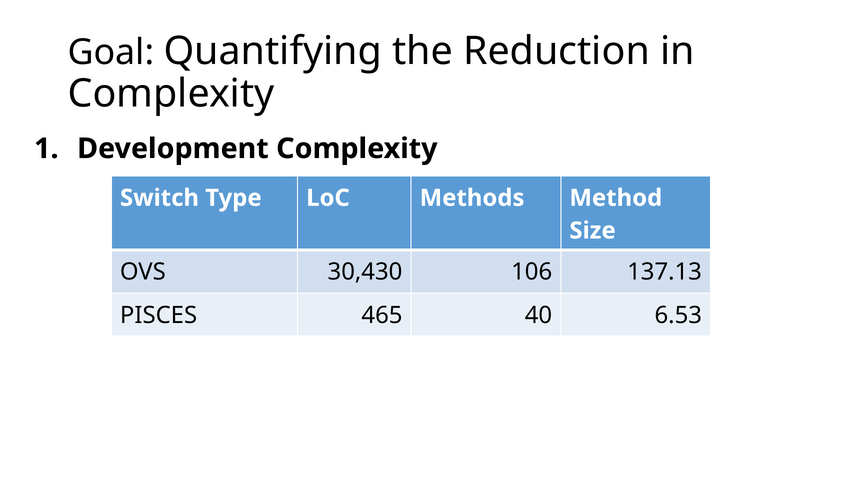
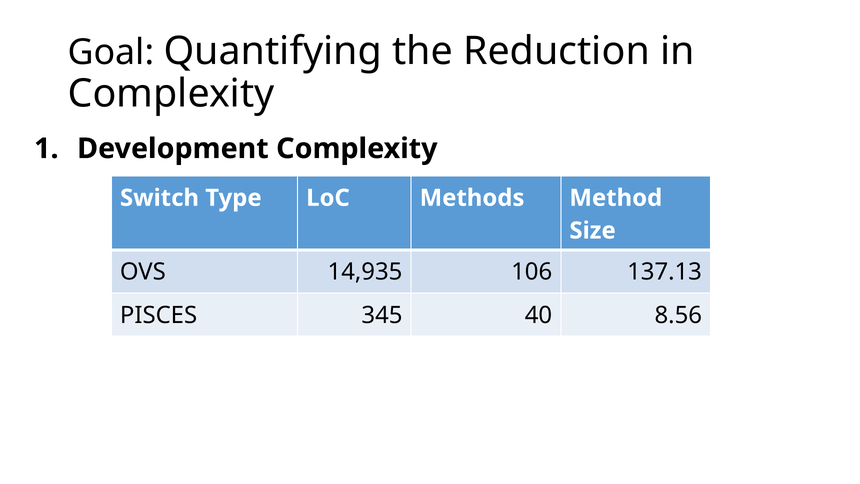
30,430: 30,430 -> 14,935
465: 465 -> 345
6.53: 6.53 -> 8.56
